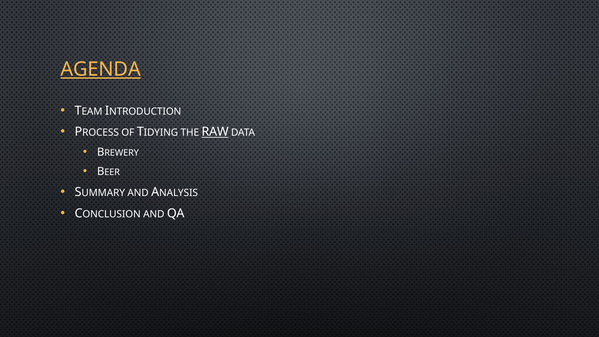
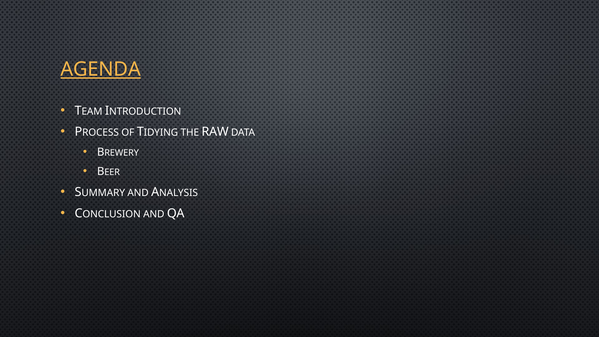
RAW underline: present -> none
